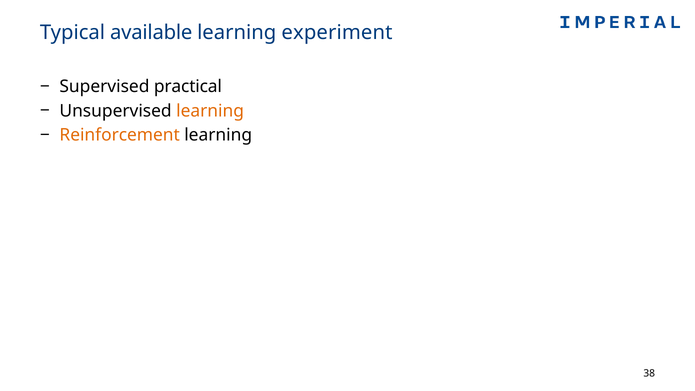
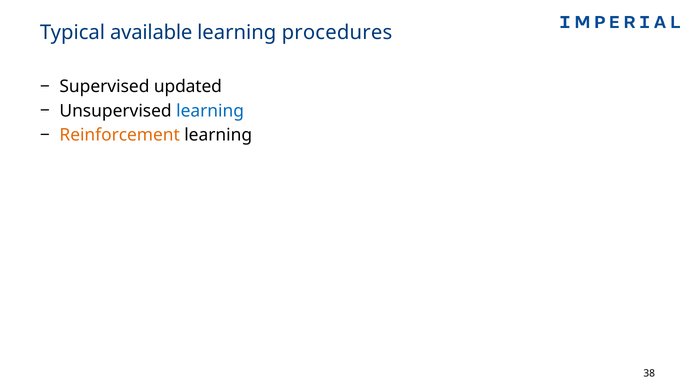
experiment: experiment -> procedures
practical: practical -> updated
learning at (210, 111) colour: orange -> blue
